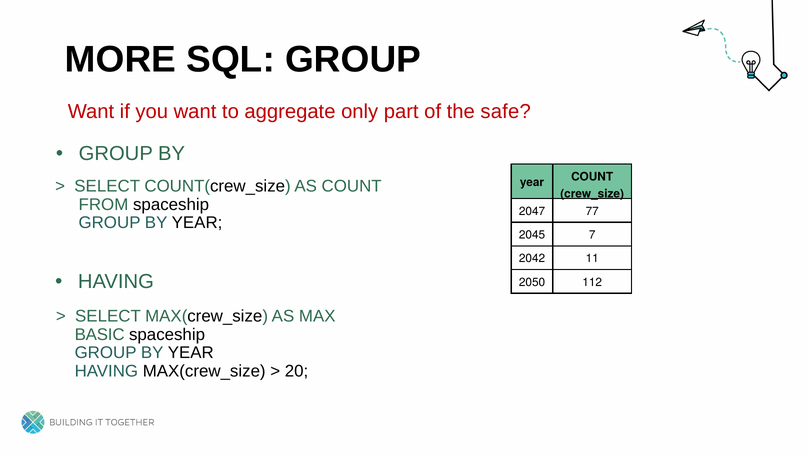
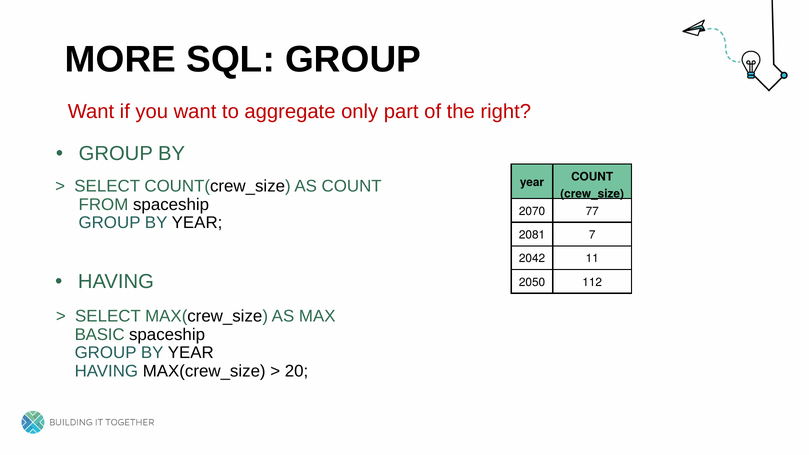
safe: safe -> right
2047: 2047 -> 2070
2045: 2045 -> 2081
